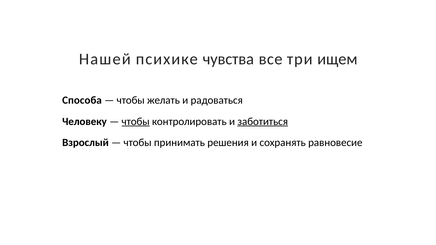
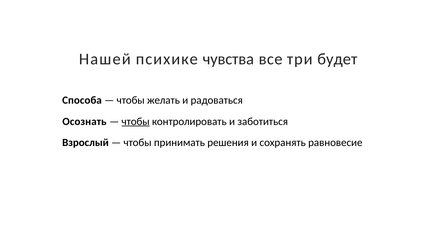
ищем: ищем -> будет
Человеку: Человеку -> Осознать
заботиться underline: present -> none
